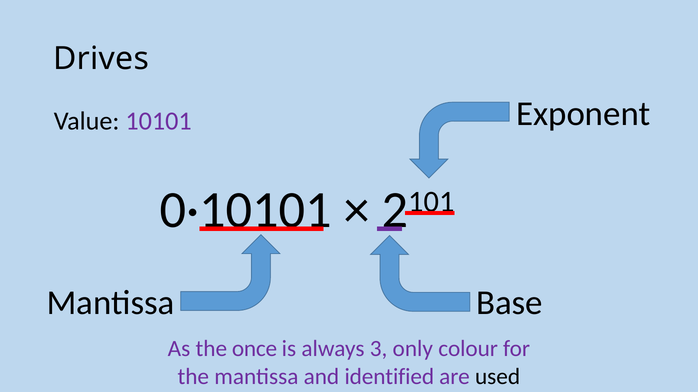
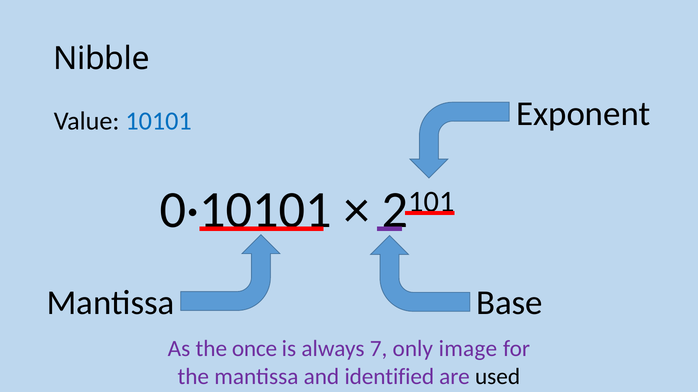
Drives: Drives -> Nibble
10101 colour: purple -> blue
3: 3 -> 7
colour: colour -> image
